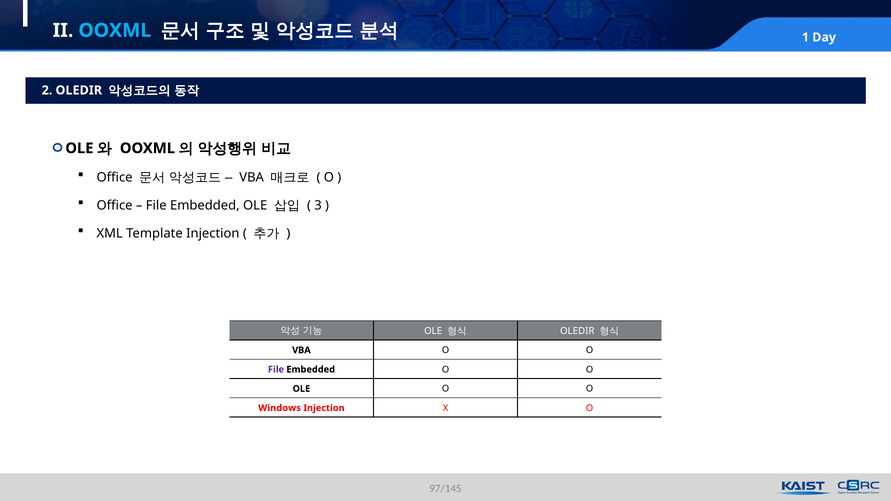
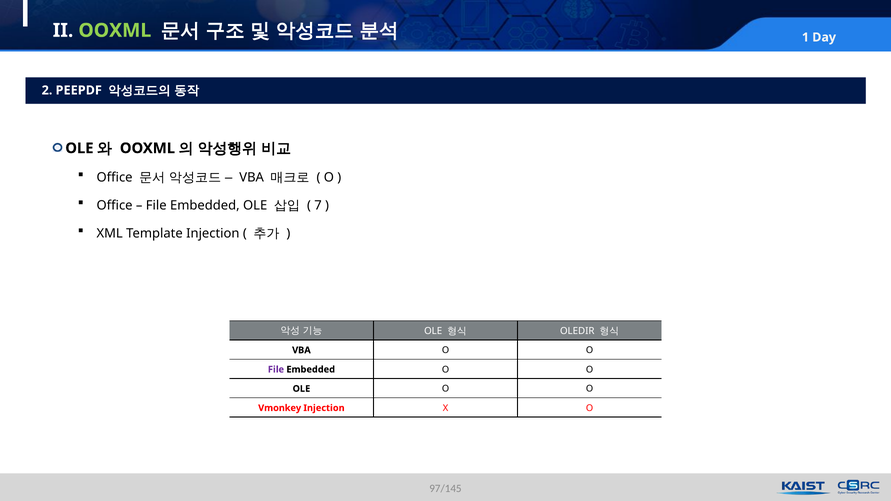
OOXML at (115, 30) colour: light blue -> light green
2 OLEDIR: OLEDIR -> PEEPDF
3: 3 -> 7
Windows: Windows -> Vmonkey
